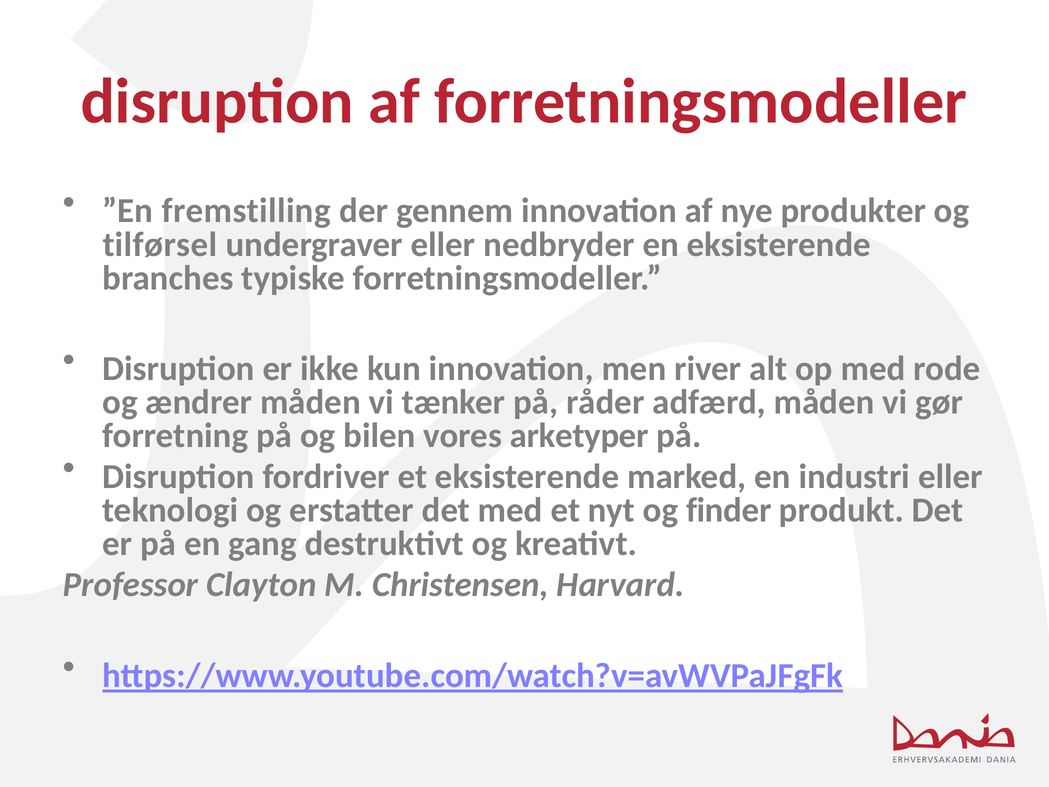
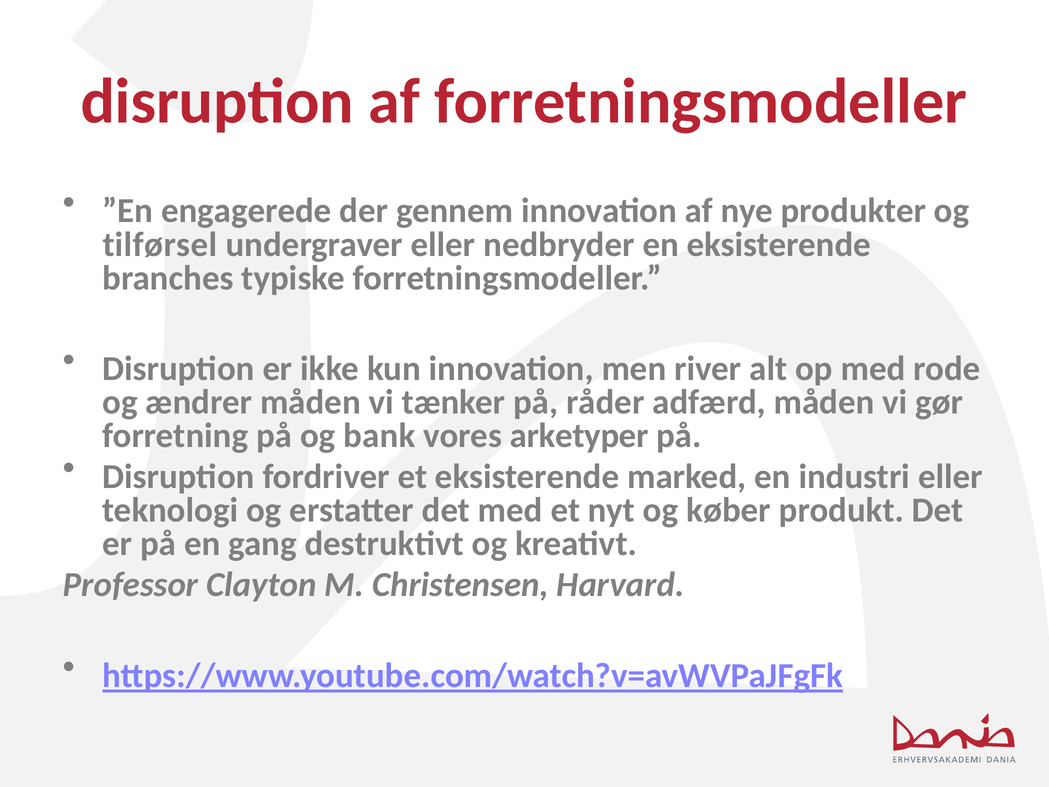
fremstilling: fremstilling -> engagerede
bilen: bilen -> bank
finder: finder -> køber
